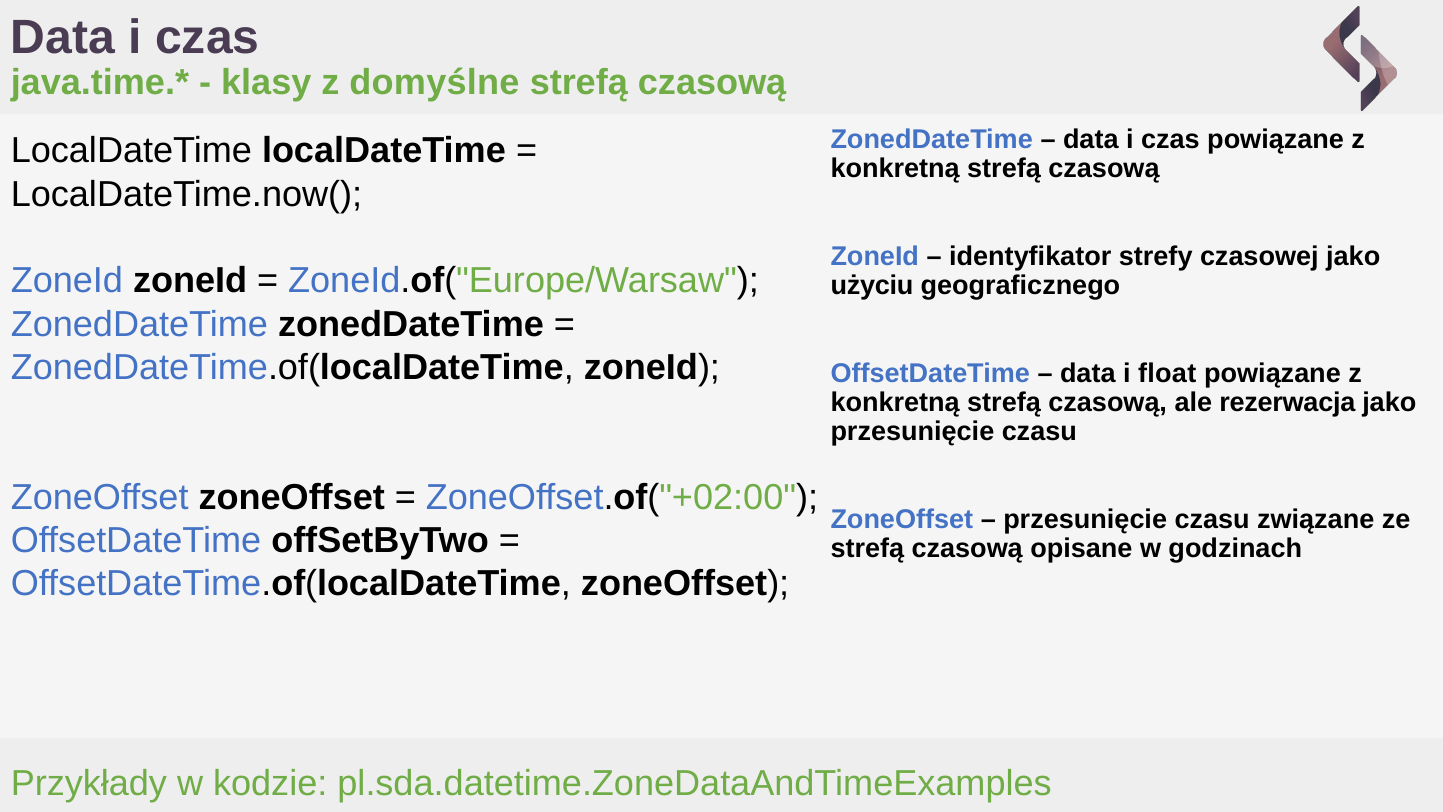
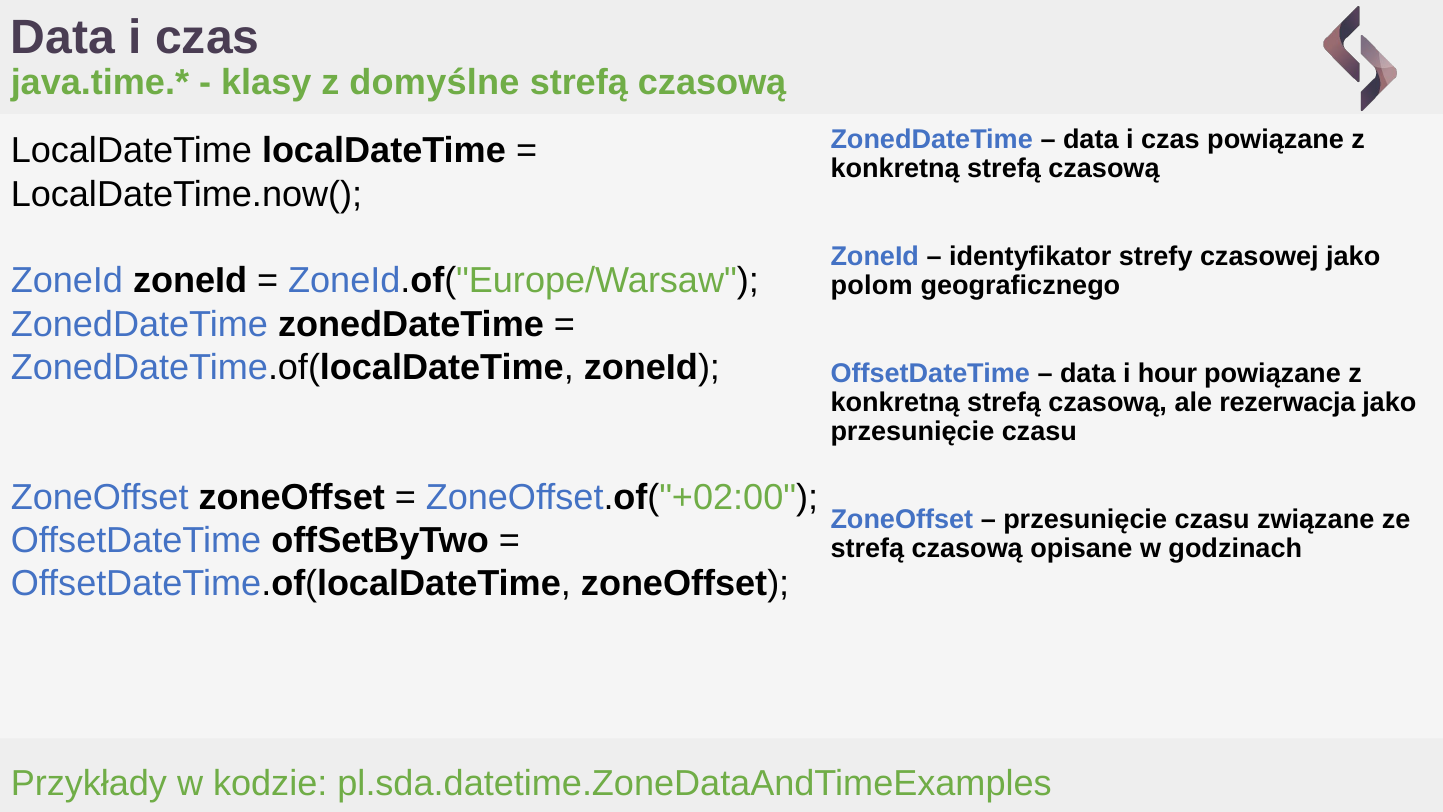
użyciu: użyciu -> polom
float: float -> hour
